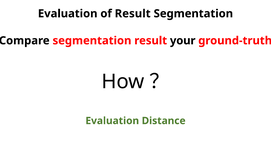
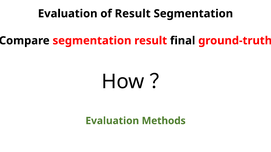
your: your -> final
Distance: Distance -> Methods
